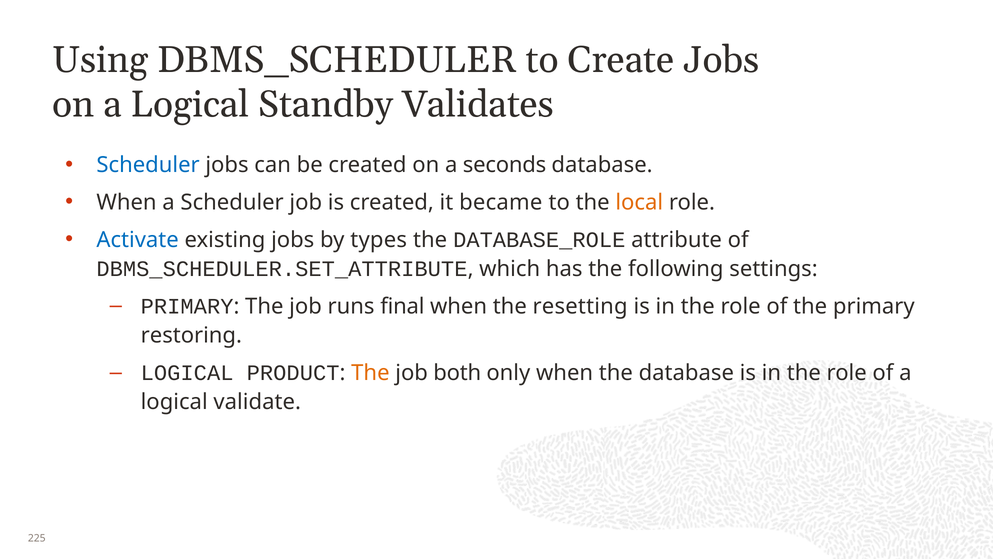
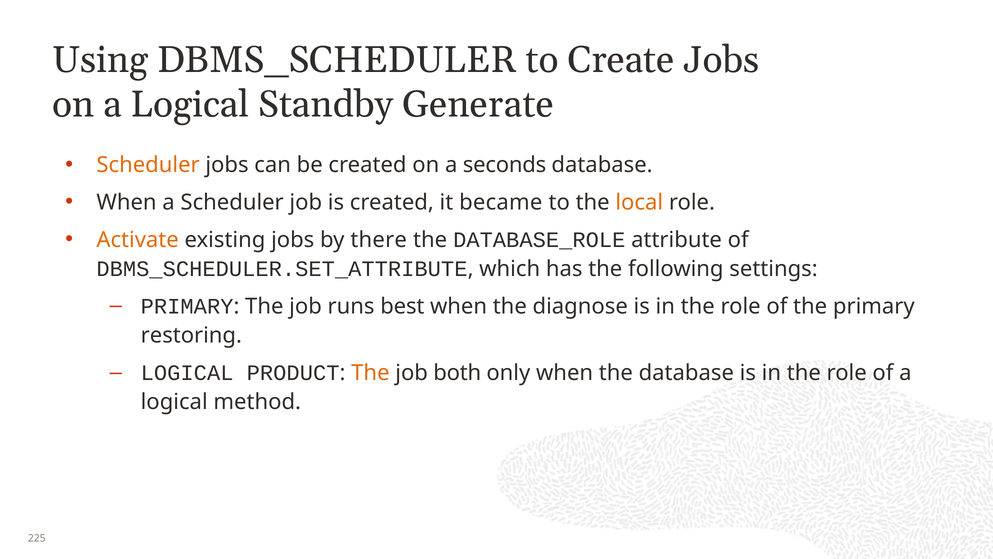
Validates: Validates -> Generate
Scheduler at (148, 165) colour: blue -> orange
Activate colour: blue -> orange
types: types -> there
final: final -> best
resetting: resetting -> diagnose
validate: validate -> method
